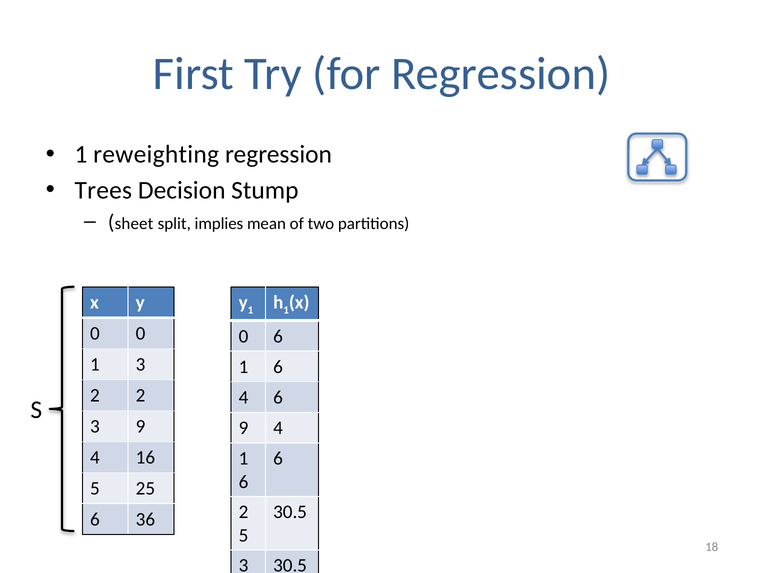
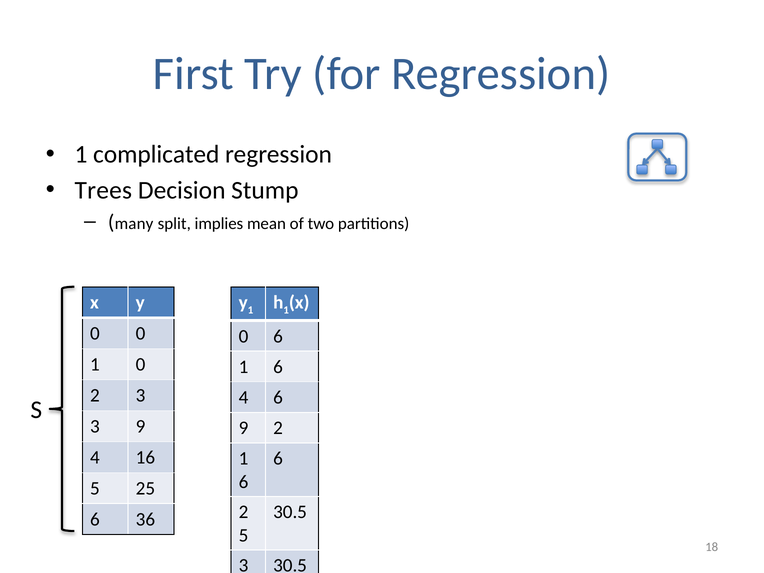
reweighting: reweighting -> complicated
sheet: sheet -> many
1 3: 3 -> 0
2 2: 2 -> 3
4 at (278, 428): 4 -> 2
